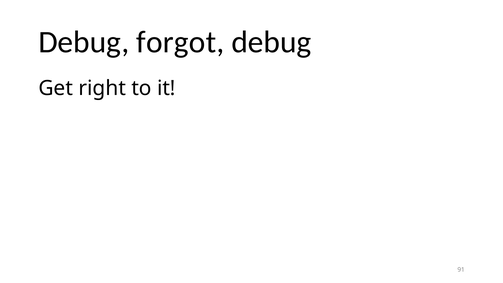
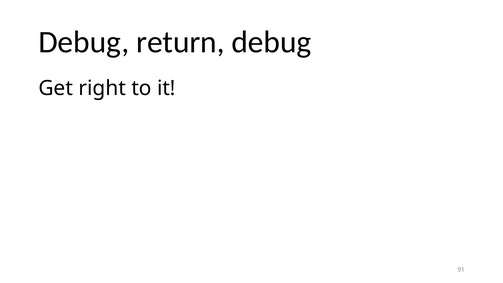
forgot: forgot -> return
